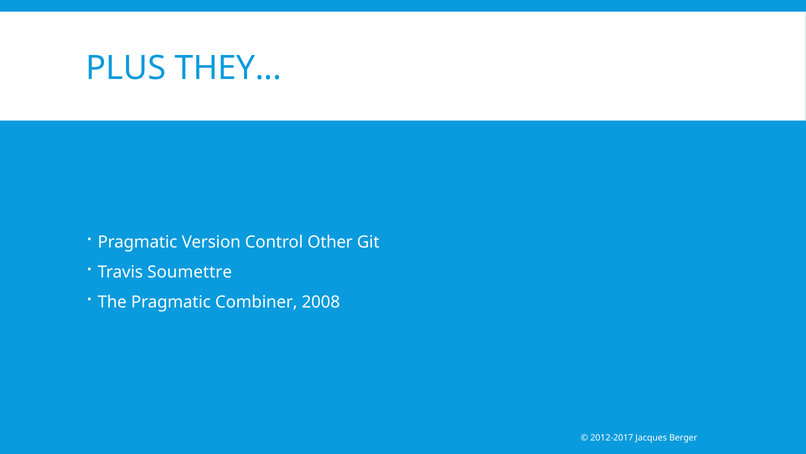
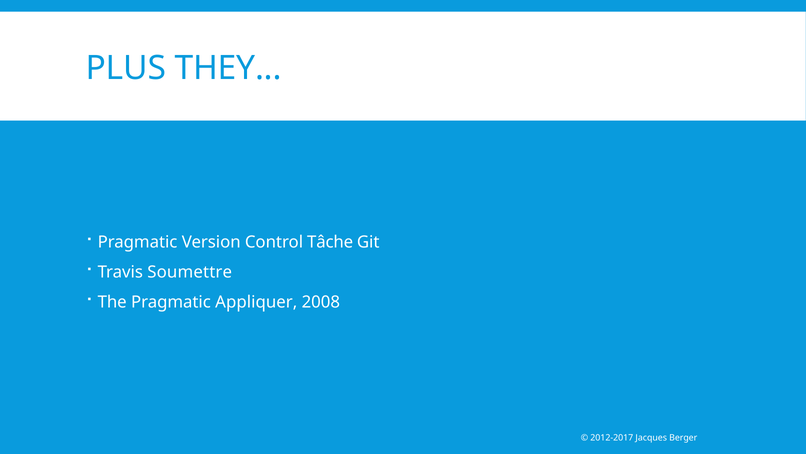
Other: Other -> Tâche
Combiner: Combiner -> Appliquer
